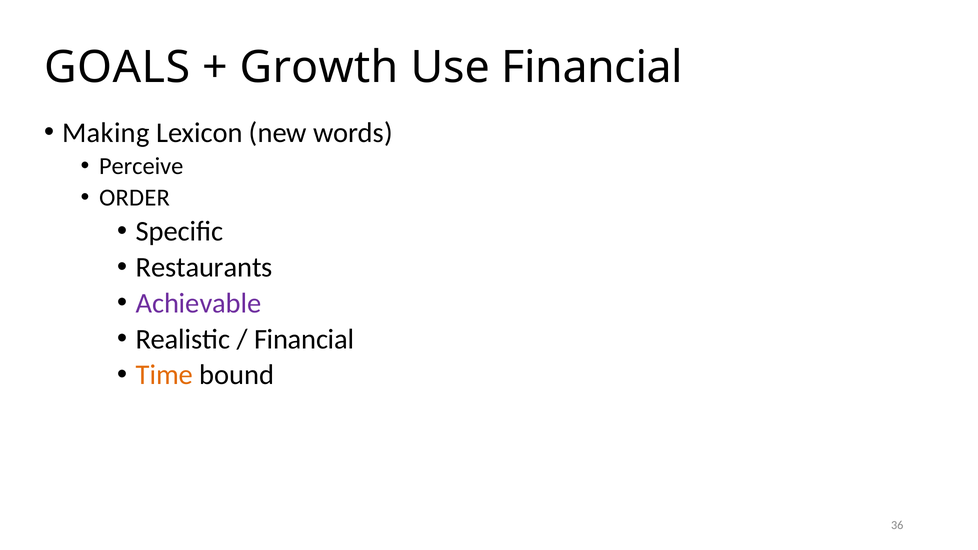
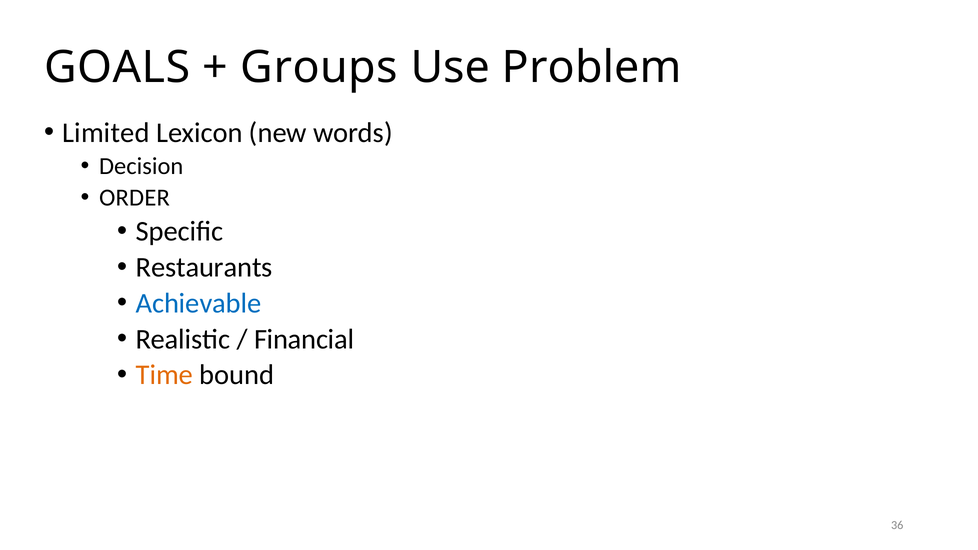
Growth: Growth -> Groups
Use Financial: Financial -> Problem
Making: Making -> Limited
Perceive: Perceive -> Decision
Achievable colour: purple -> blue
